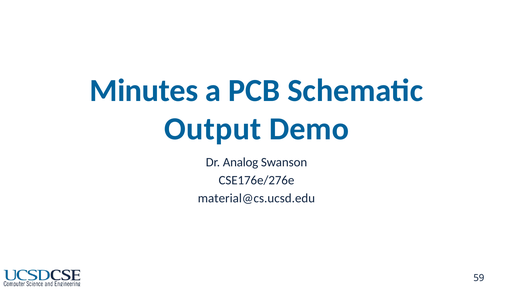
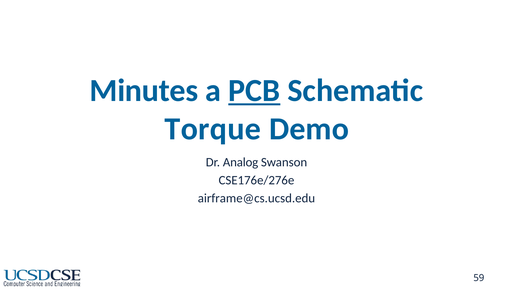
PCB underline: none -> present
Output: Output -> Torque
material@cs.ucsd.edu: material@cs.ucsd.edu -> airframe@cs.ucsd.edu
